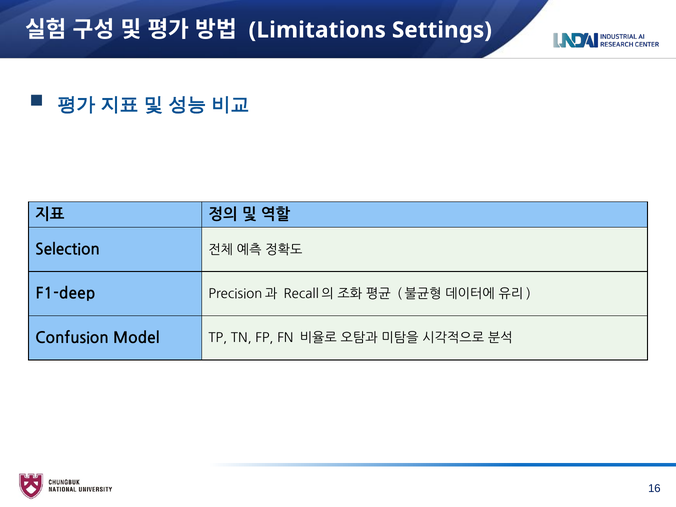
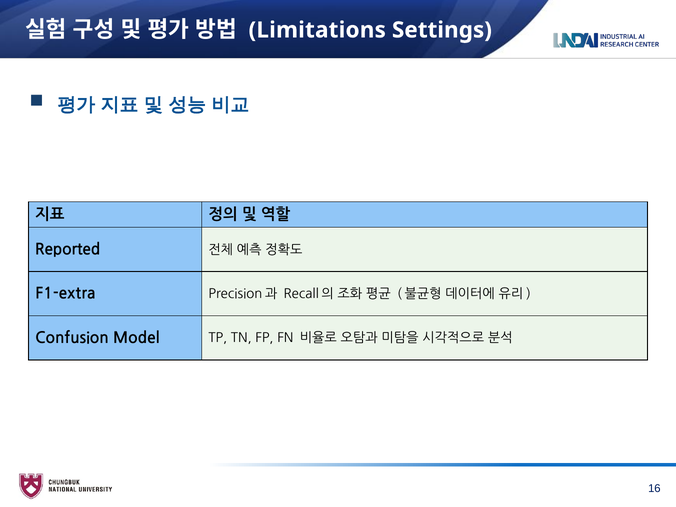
Selection: Selection -> Reported
F1-deep: F1-deep -> F1-extra
